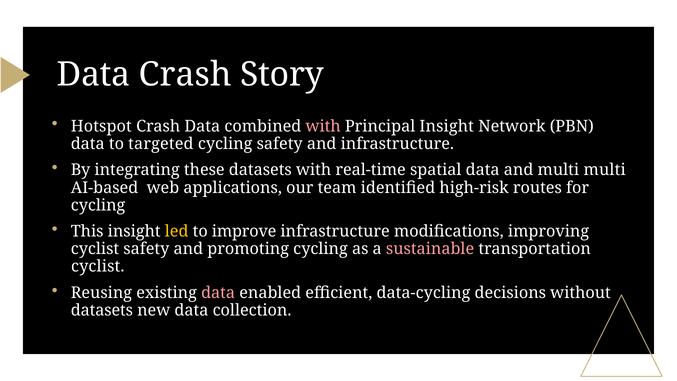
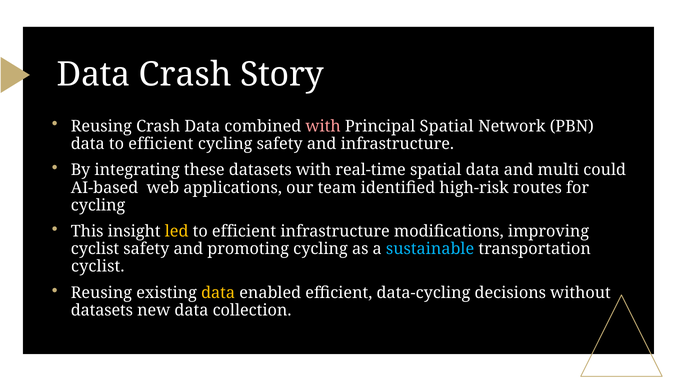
Hotspot at (101, 126): Hotspot -> Reusing
Principal Insight: Insight -> Spatial
data to targeted: targeted -> efficient
multi multi: multi -> could
improve at (244, 231): improve -> efficient
sustainable colour: pink -> light blue
data at (218, 293) colour: pink -> yellow
